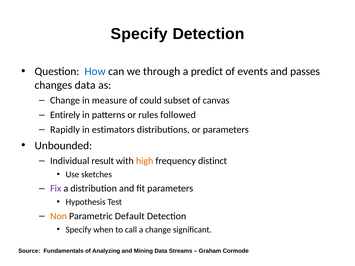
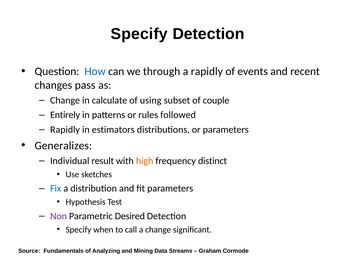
a predict: predict -> rapidly
passes: passes -> recent
changes data: data -> pass
measure: measure -> calculate
could: could -> using
canvas: canvas -> couple
Unbounded: Unbounded -> Generalizes
Fix colour: purple -> blue
Non colour: orange -> purple
Default: Default -> Desired
